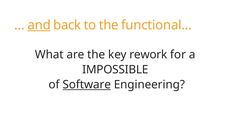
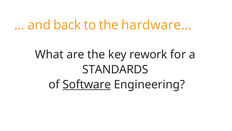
and underline: present -> none
functional…: functional… -> hardware…
IMPOSSIBLE: IMPOSSIBLE -> STANDARDS
